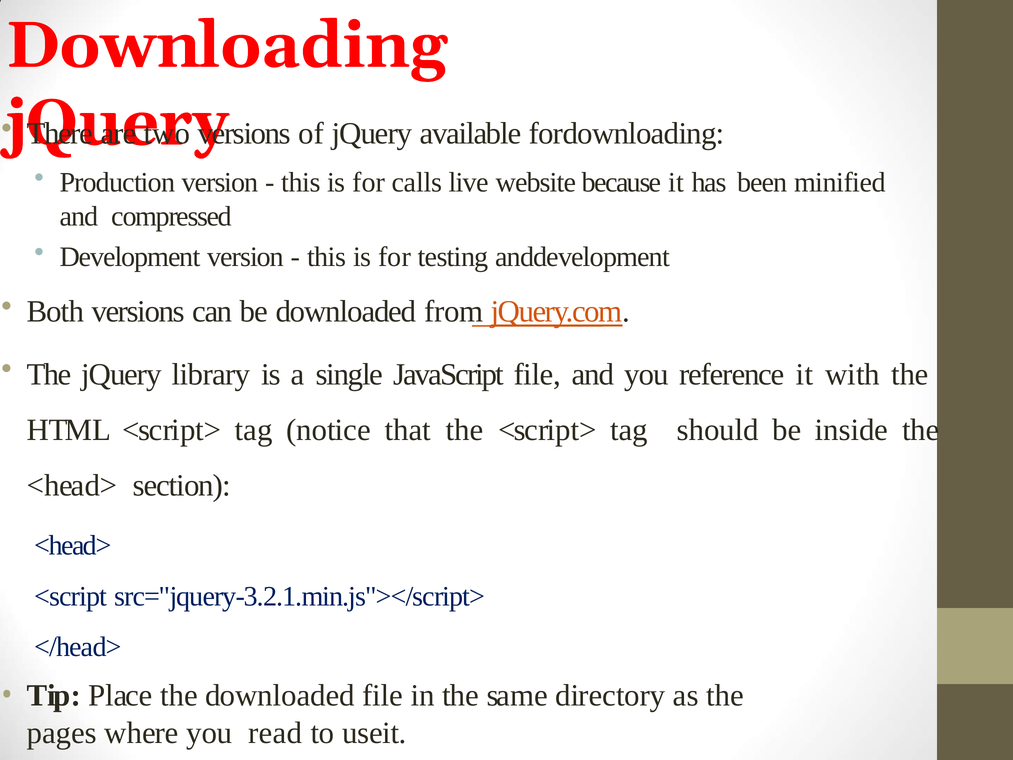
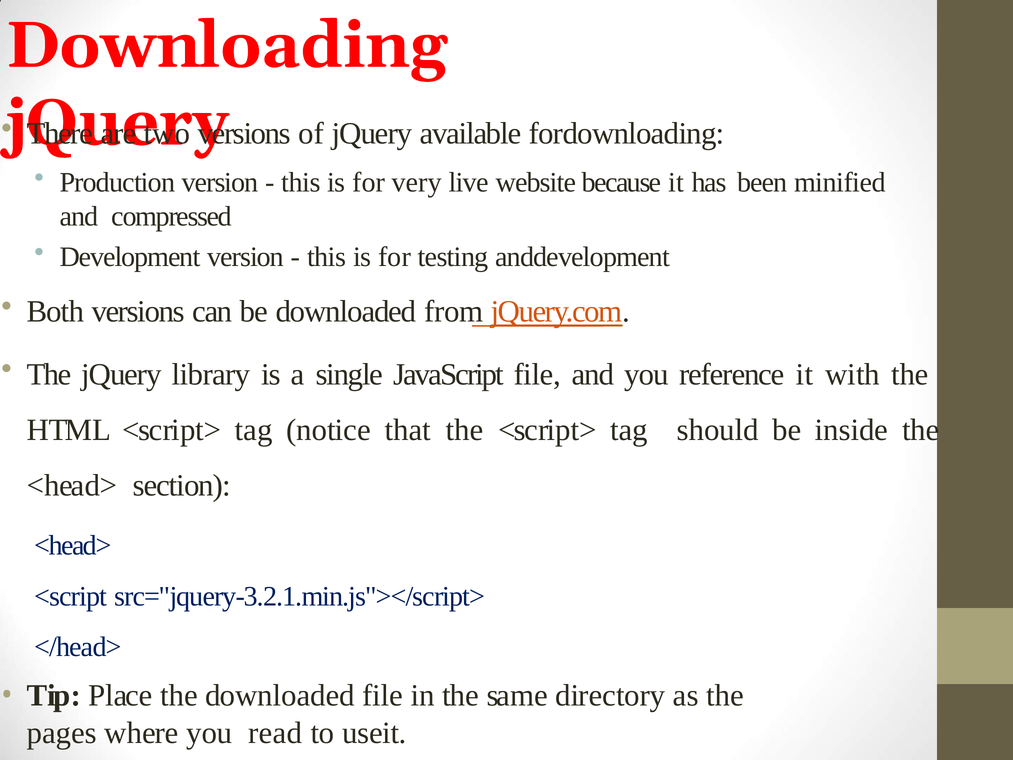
calls: calls -> very
